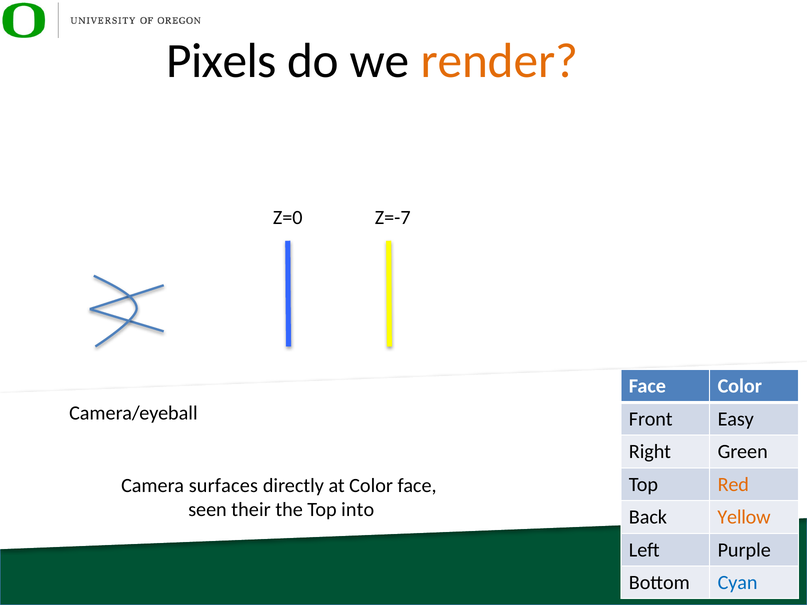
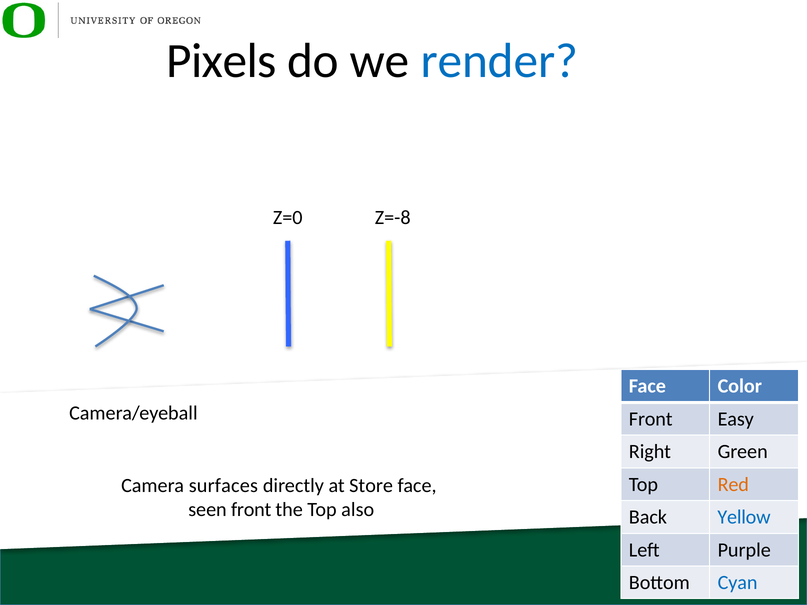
render colour: orange -> blue
Z=-7: Z=-7 -> Z=-8
at Color: Color -> Store
seen their: their -> front
into: into -> also
Yellow colour: orange -> blue
